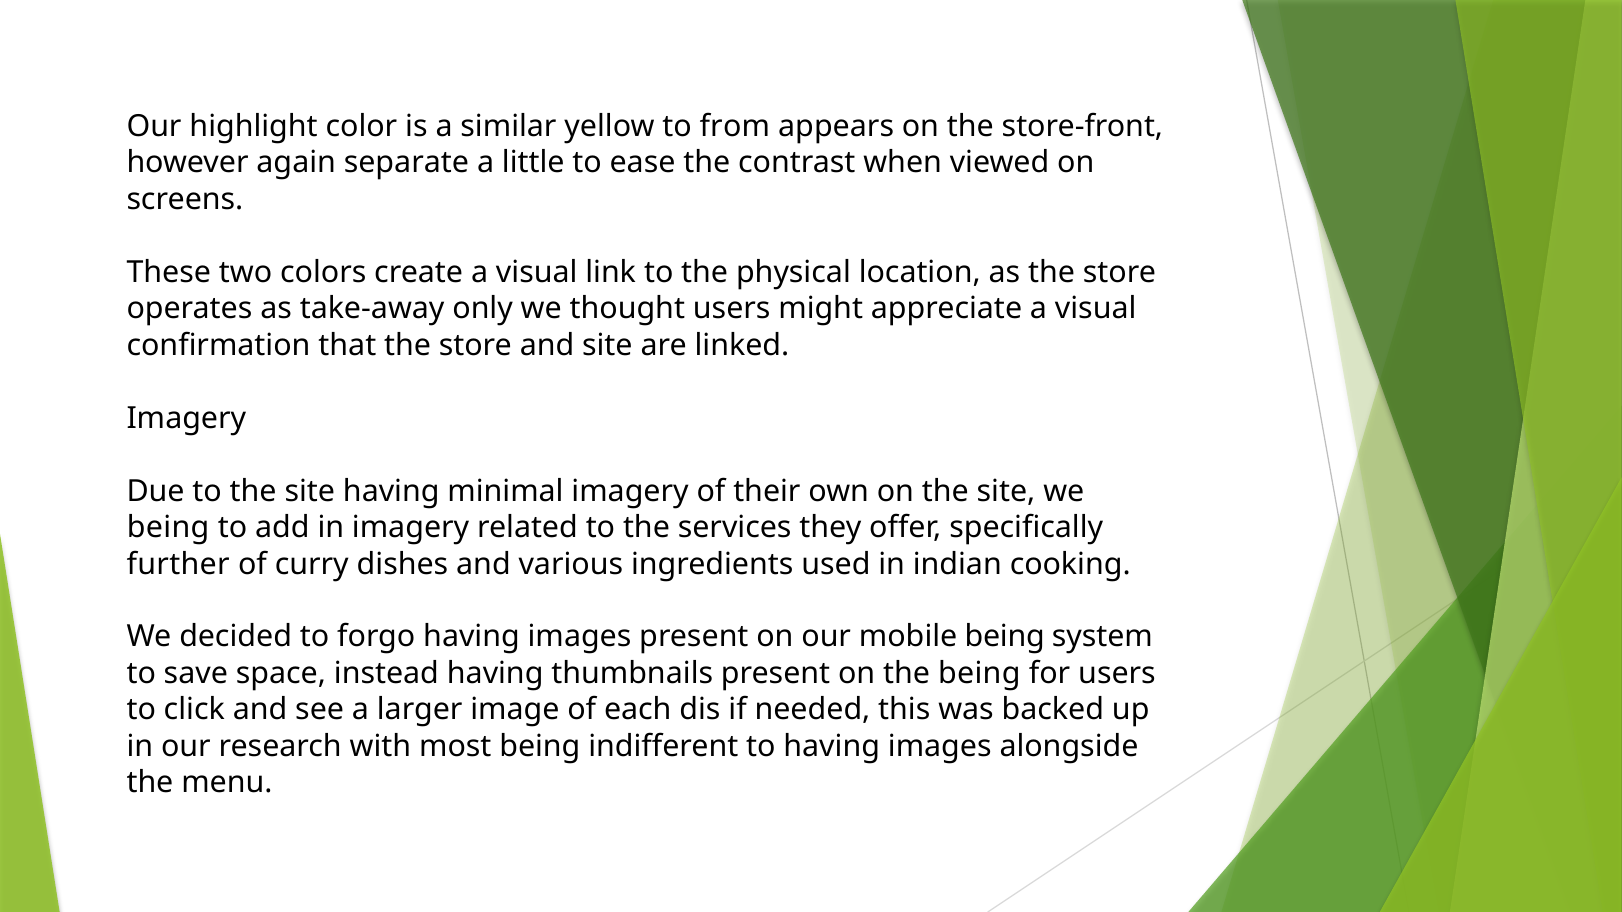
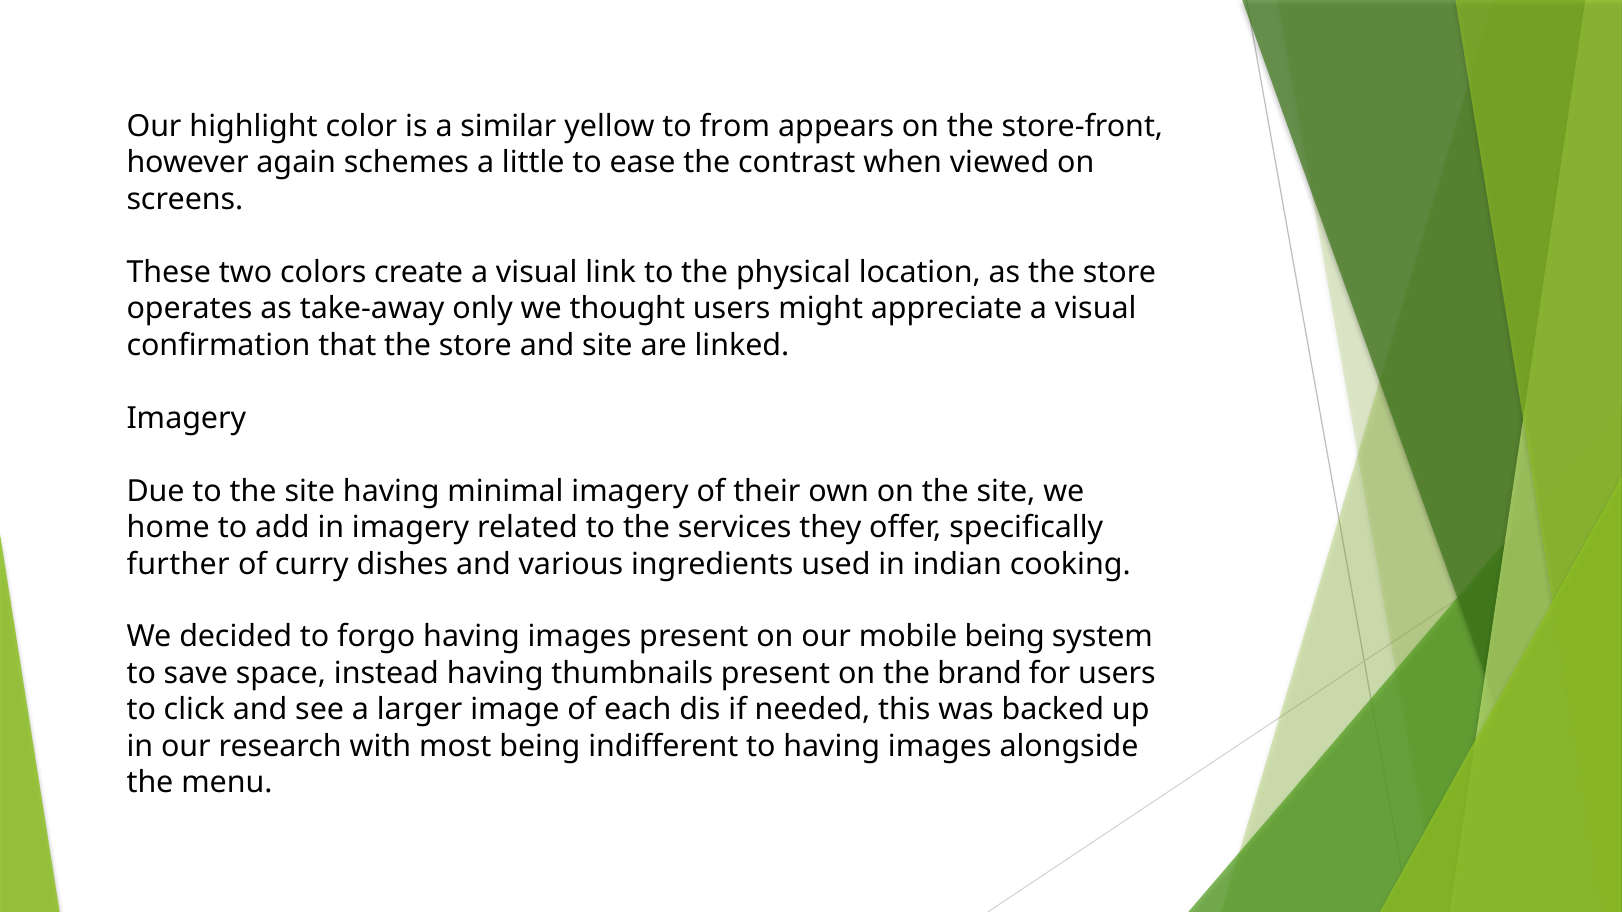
separate: separate -> schemes
being at (168, 528): being -> home
the being: being -> brand
